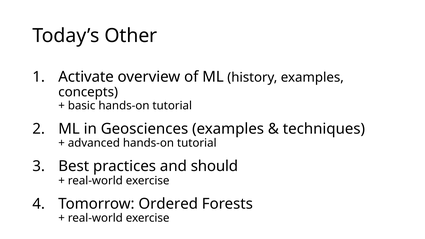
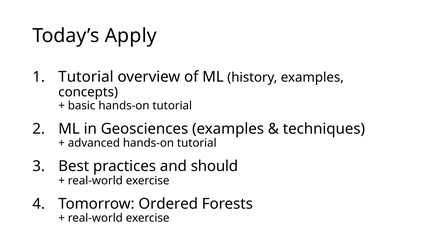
Other: Other -> Apply
Activate at (86, 77): Activate -> Tutorial
